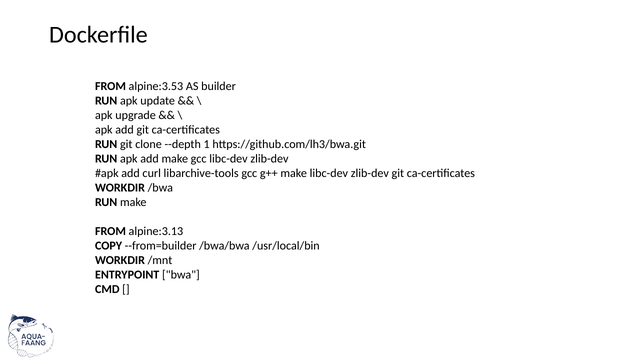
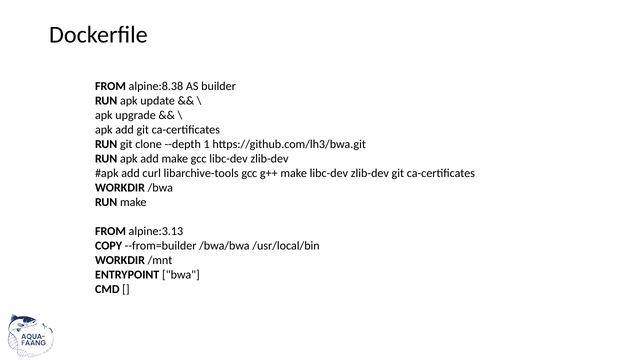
alpine:3.53: alpine:3.53 -> alpine:8.38
